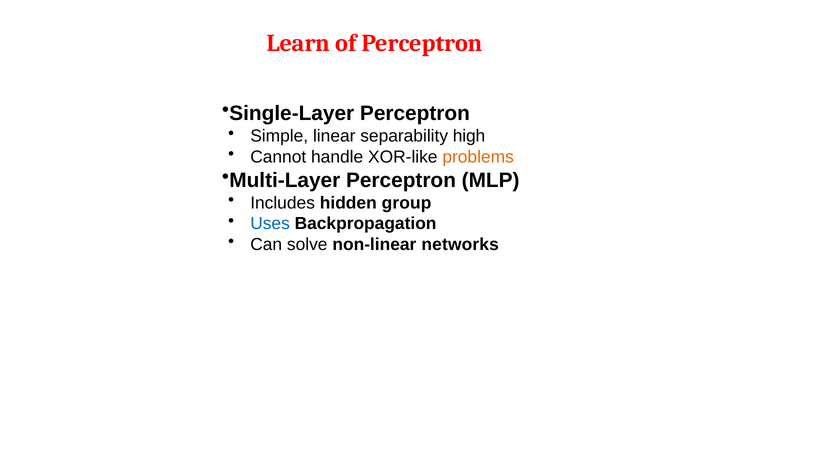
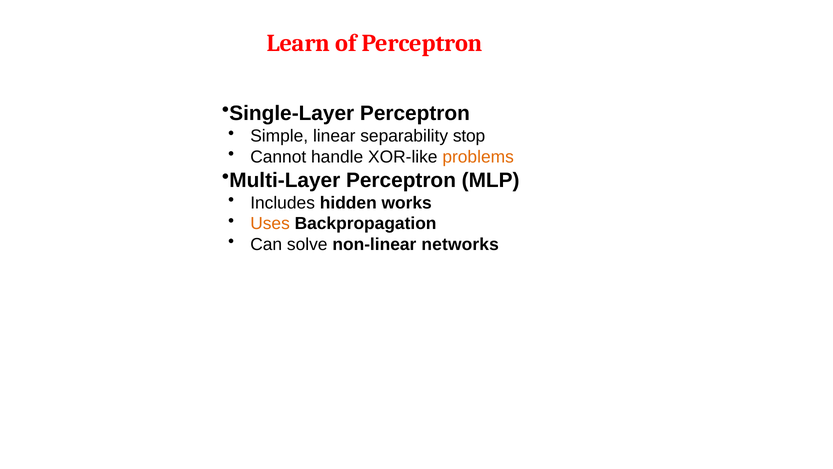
high: high -> stop
group: group -> works
Uses colour: blue -> orange
